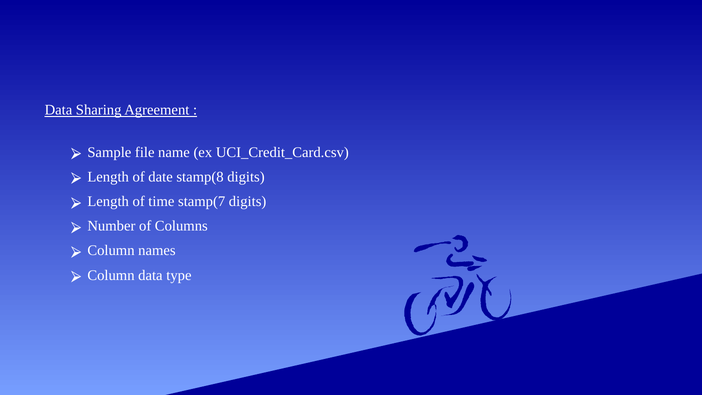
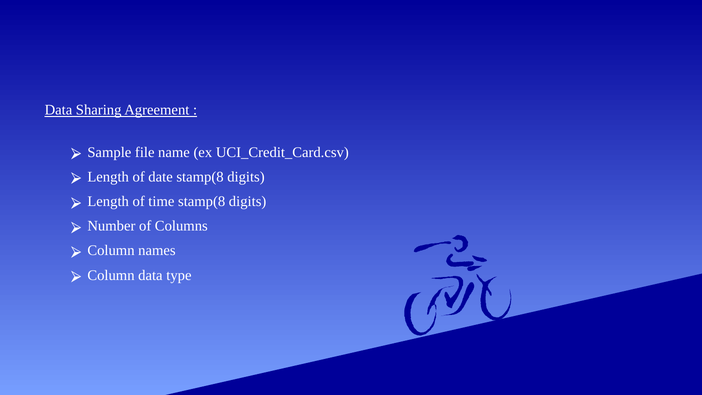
time stamp(7: stamp(7 -> stamp(8
